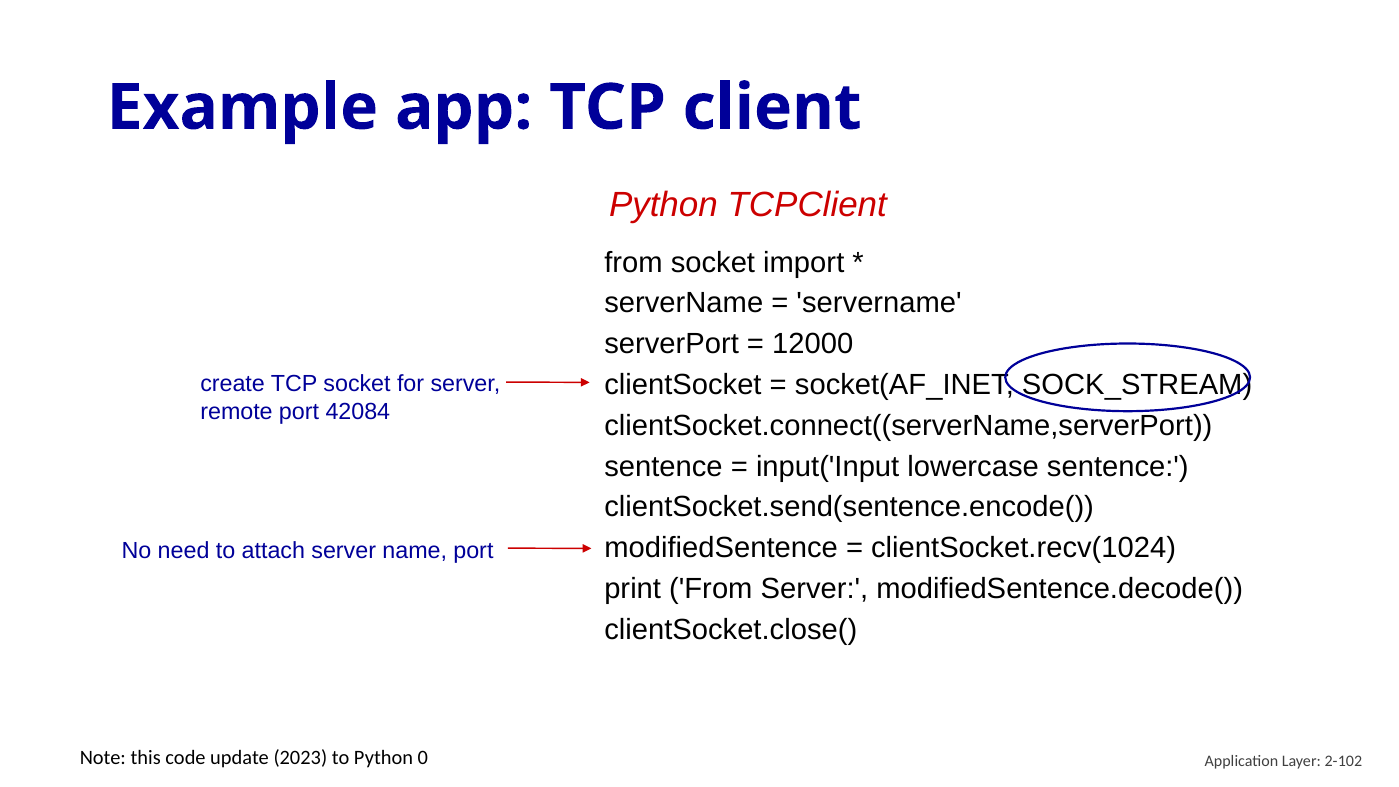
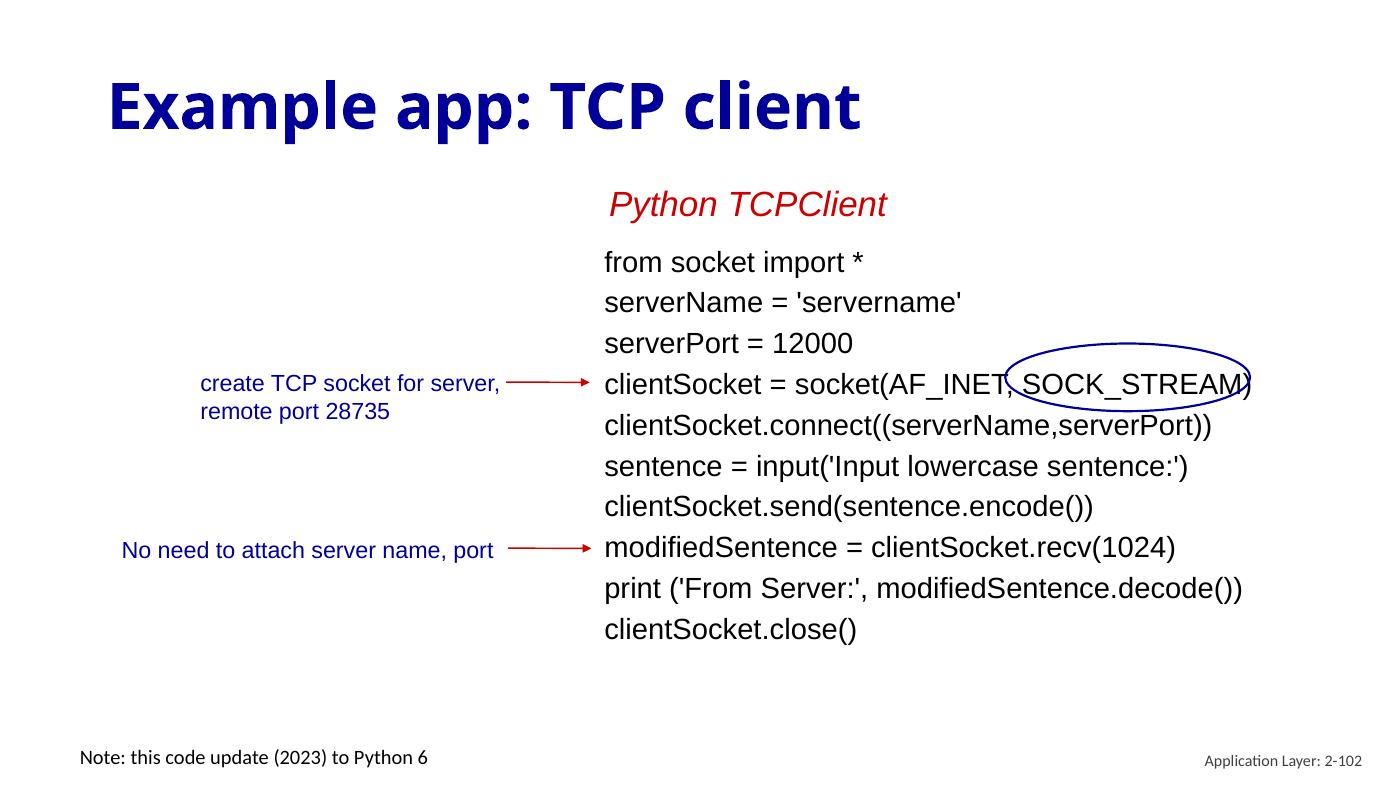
42084: 42084 -> 28735
0: 0 -> 6
